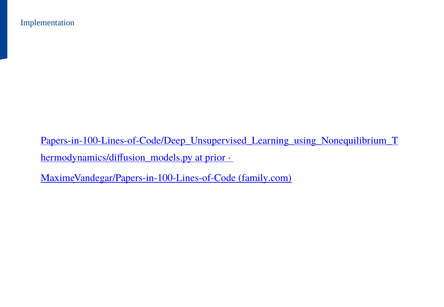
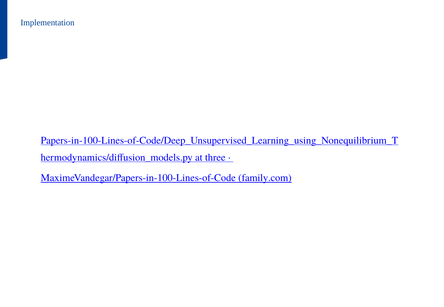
prior: prior -> three
